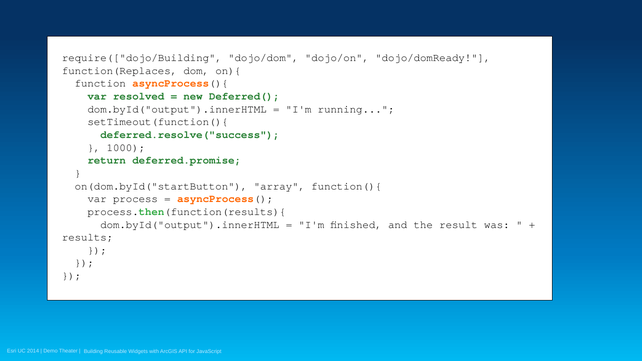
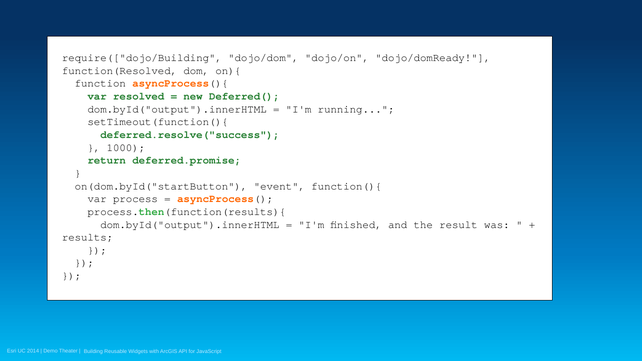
function(Replaces: function(Replaces -> function(Resolved
array: array -> event
